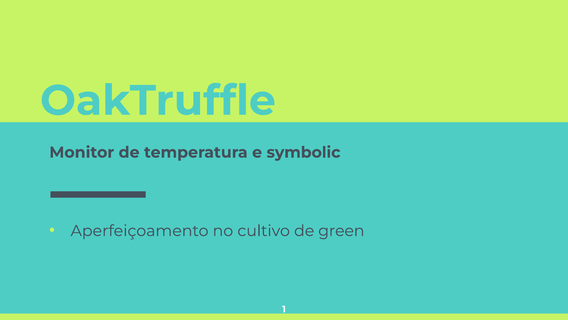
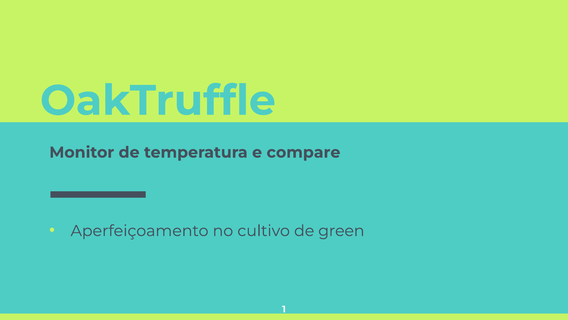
symbolic: symbolic -> compare
